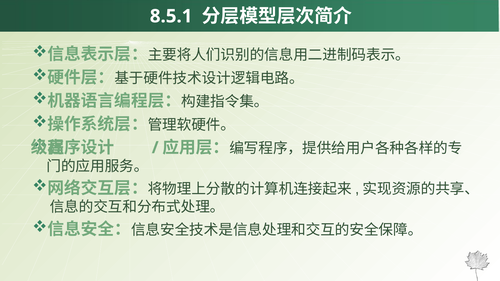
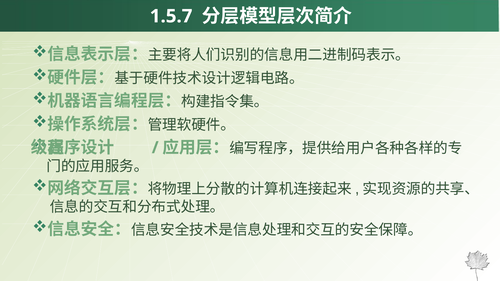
8.5.1: 8.5.1 -> 1.5.7
